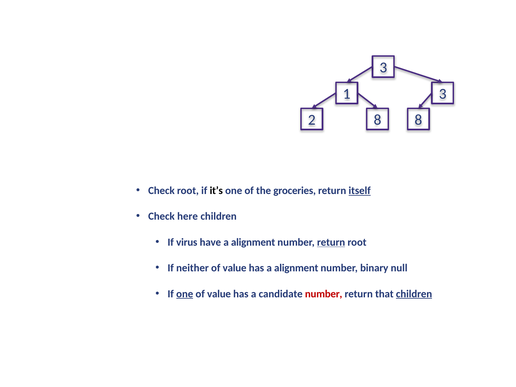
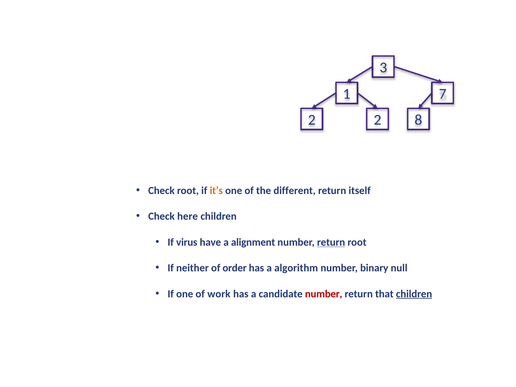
1 3: 3 -> 7
2 8: 8 -> 2
it’s colour: black -> orange
groceries: groceries -> different
itself underline: present -> none
neither of value: value -> order
has a alignment: alignment -> algorithm
one at (185, 294) underline: present -> none
value at (219, 294): value -> work
